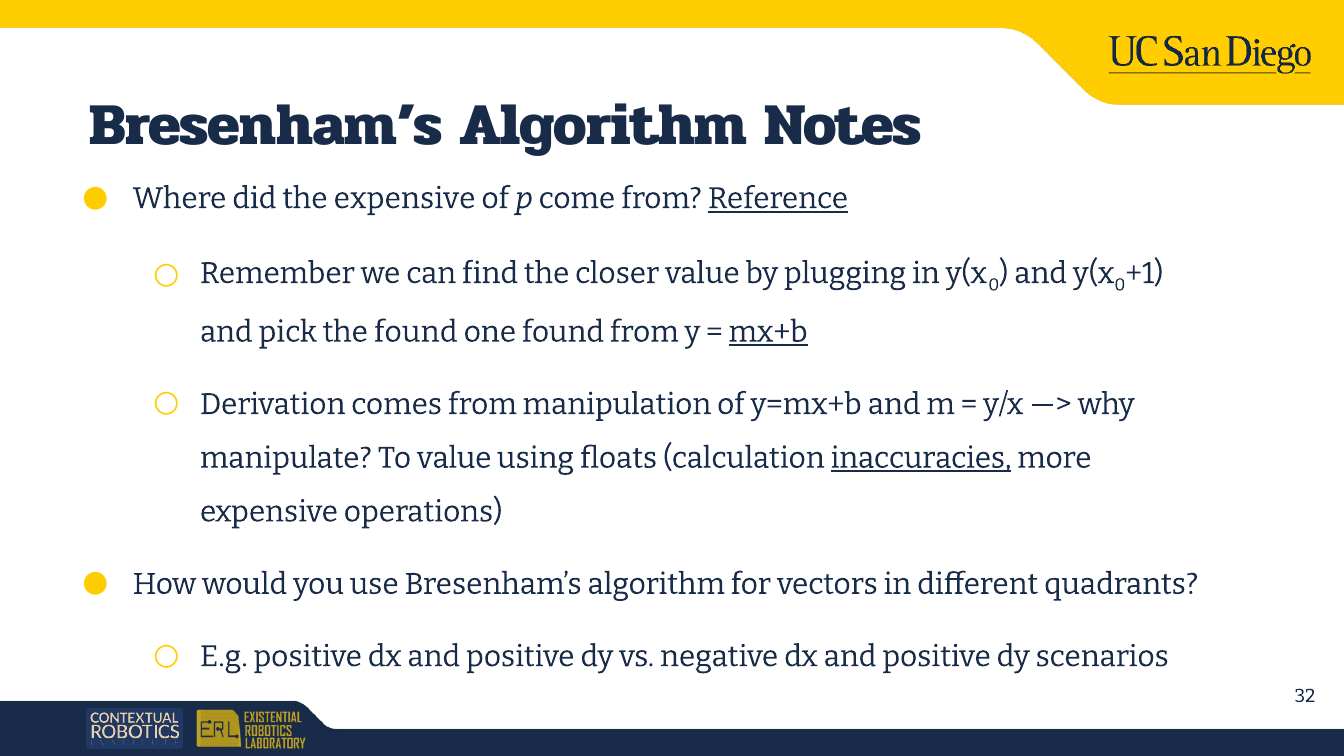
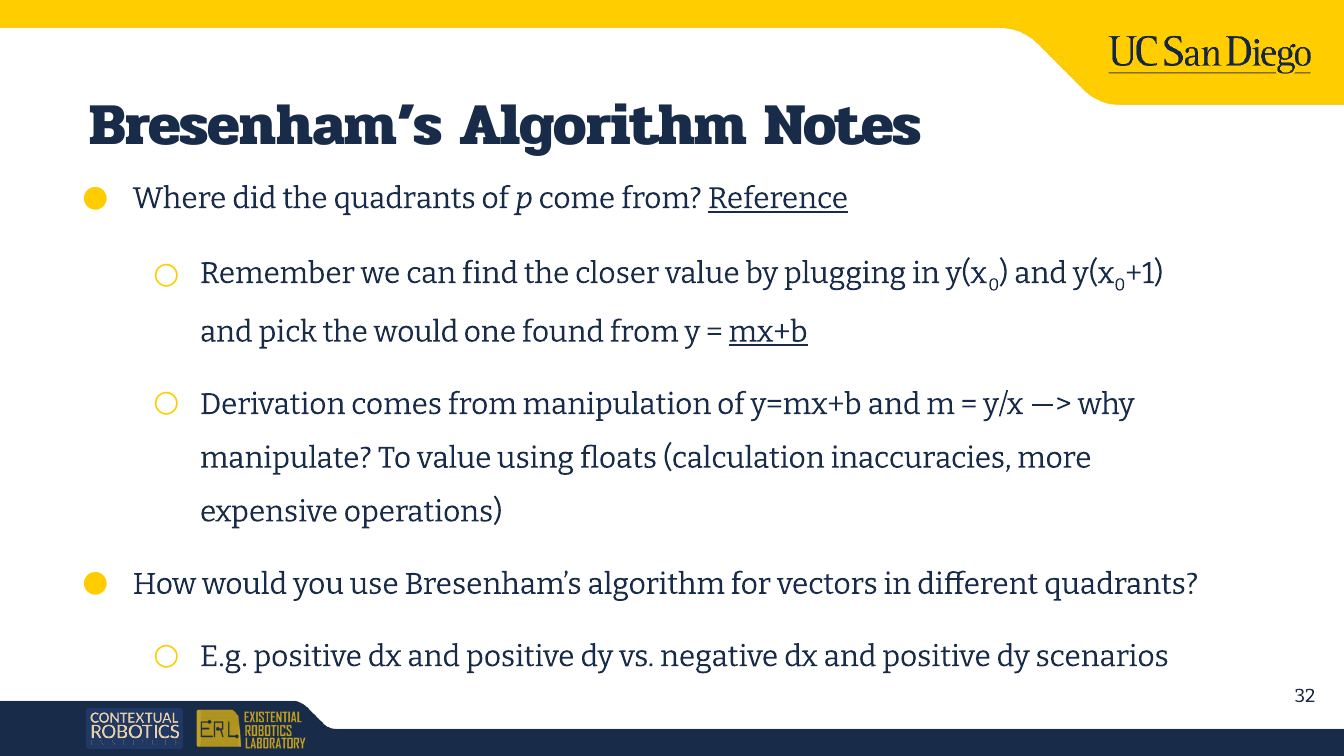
the expensive: expensive -> quadrants
the found: found -> would
inaccuracies underline: present -> none
